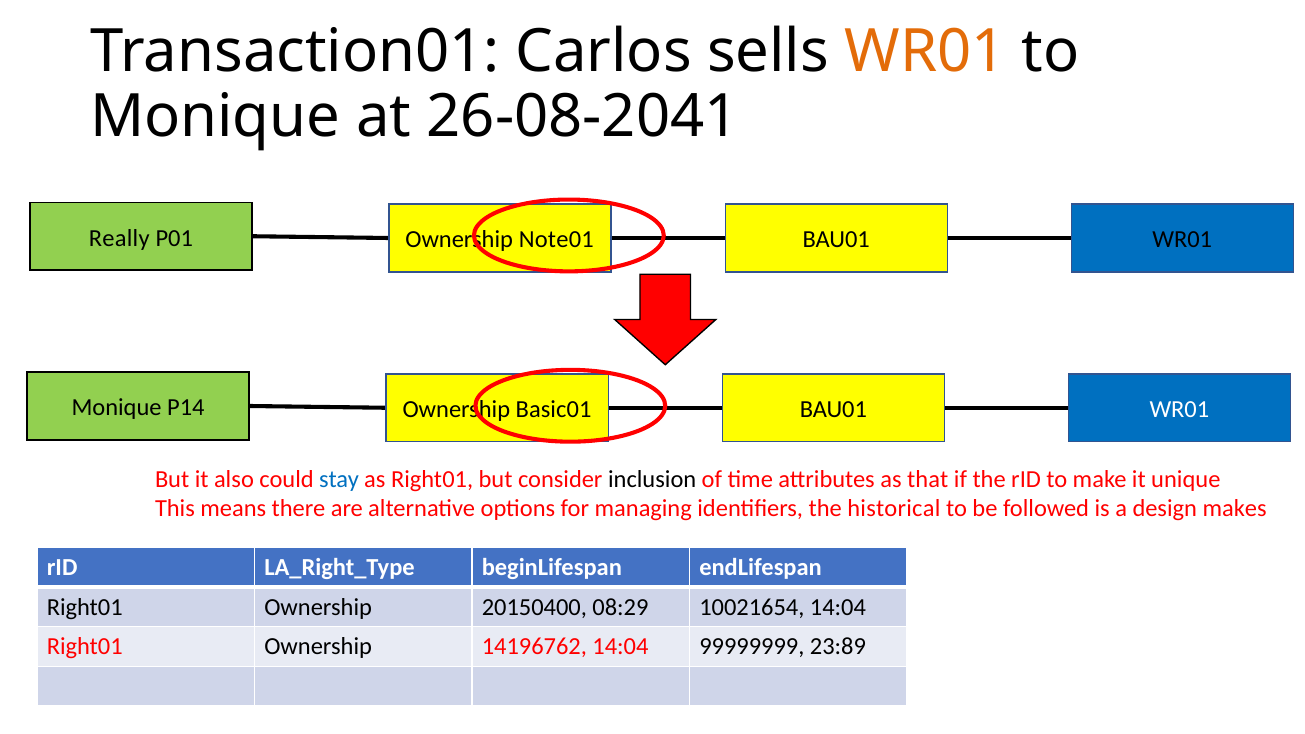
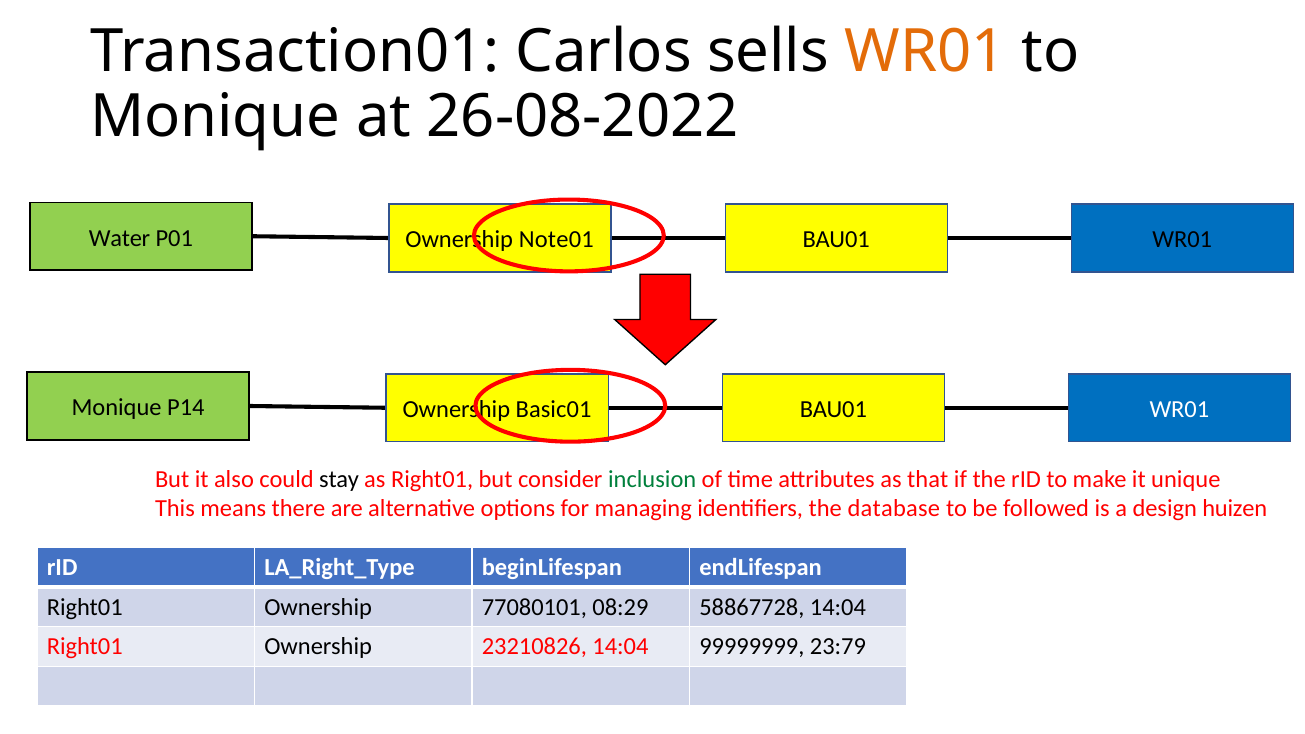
26-08-2041: 26-08-2041 -> 26-08-2022
Really: Really -> Water
stay colour: blue -> black
inclusion colour: black -> green
historical: historical -> database
makes: makes -> huizen
20150400: 20150400 -> 77080101
10021654: 10021654 -> 58867728
14196762: 14196762 -> 23210826
23:89: 23:89 -> 23:79
